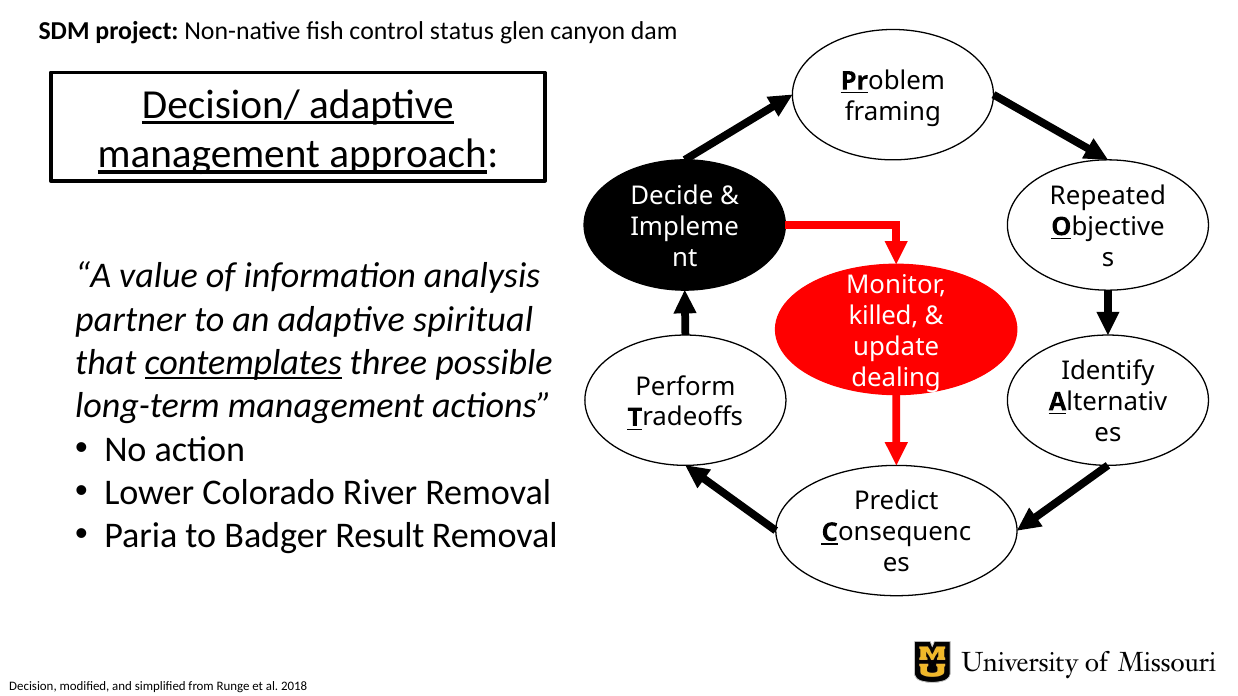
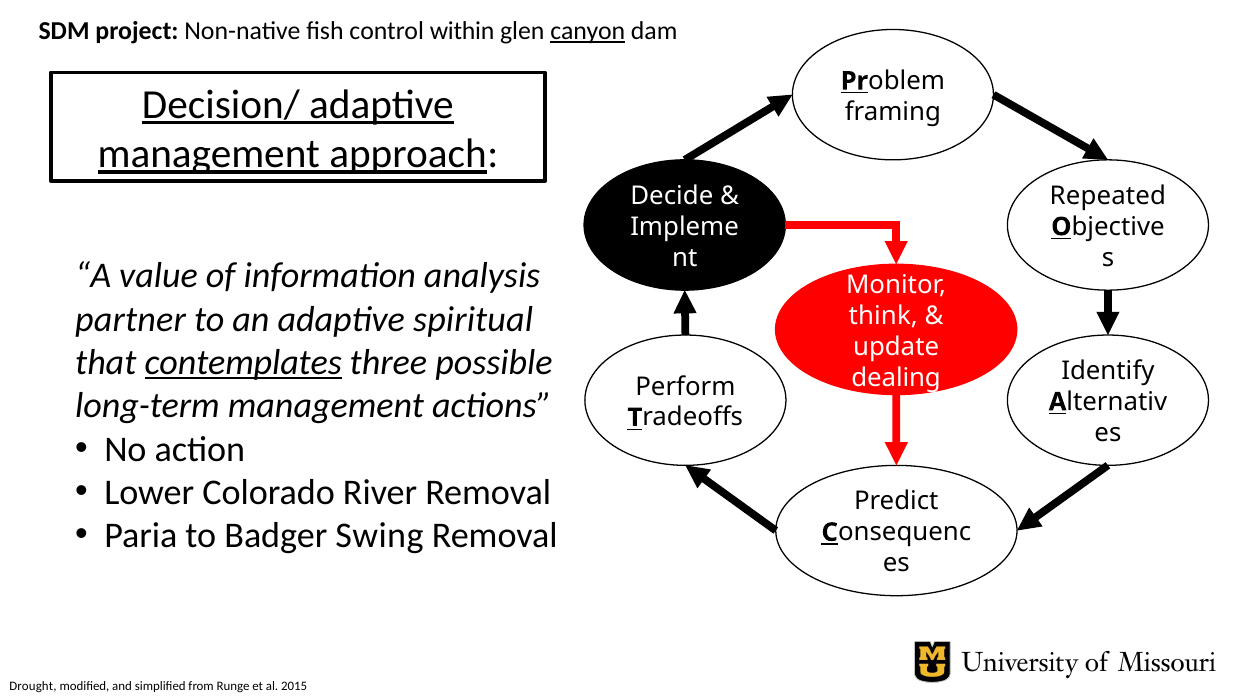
status: status -> within
canyon underline: none -> present
killed: killed -> think
Result: Result -> Swing
Decision: Decision -> Drought
2018: 2018 -> 2015
